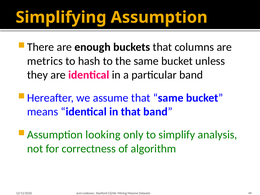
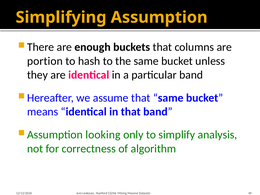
metrics: metrics -> portion
